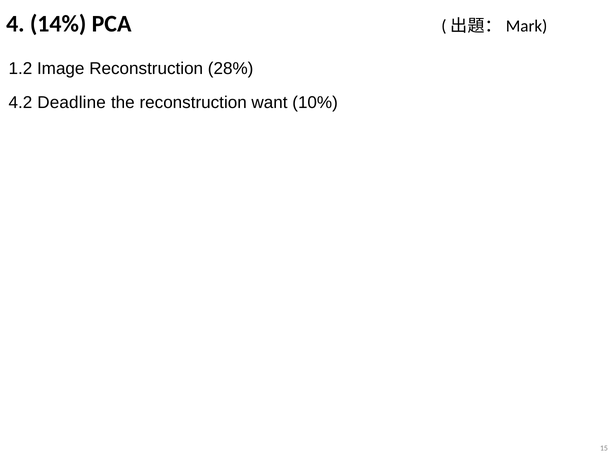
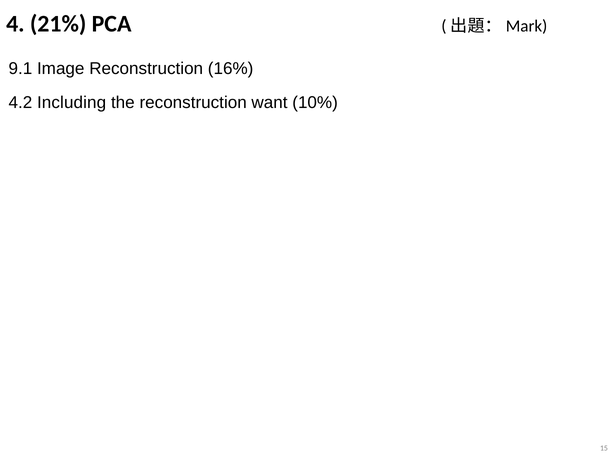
14%: 14% -> 21%
1.2: 1.2 -> 9.1
28%: 28% -> 16%
Deadline: Deadline -> Including
